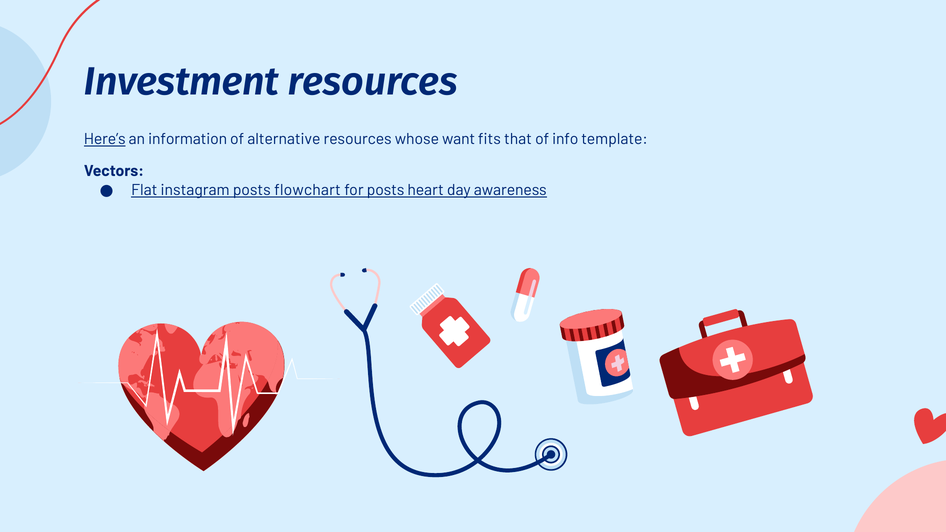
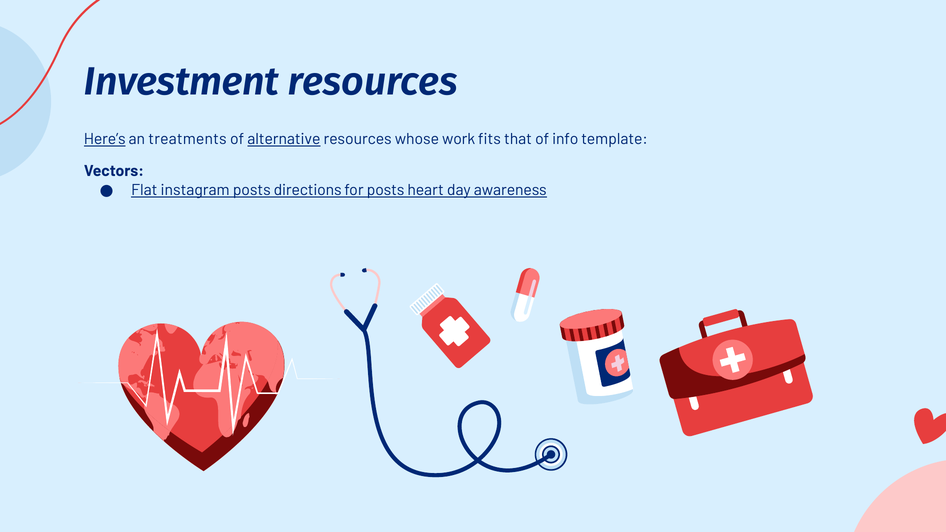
information: information -> treatments
alternative underline: none -> present
want: want -> work
flowchart: flowchart -> directions
